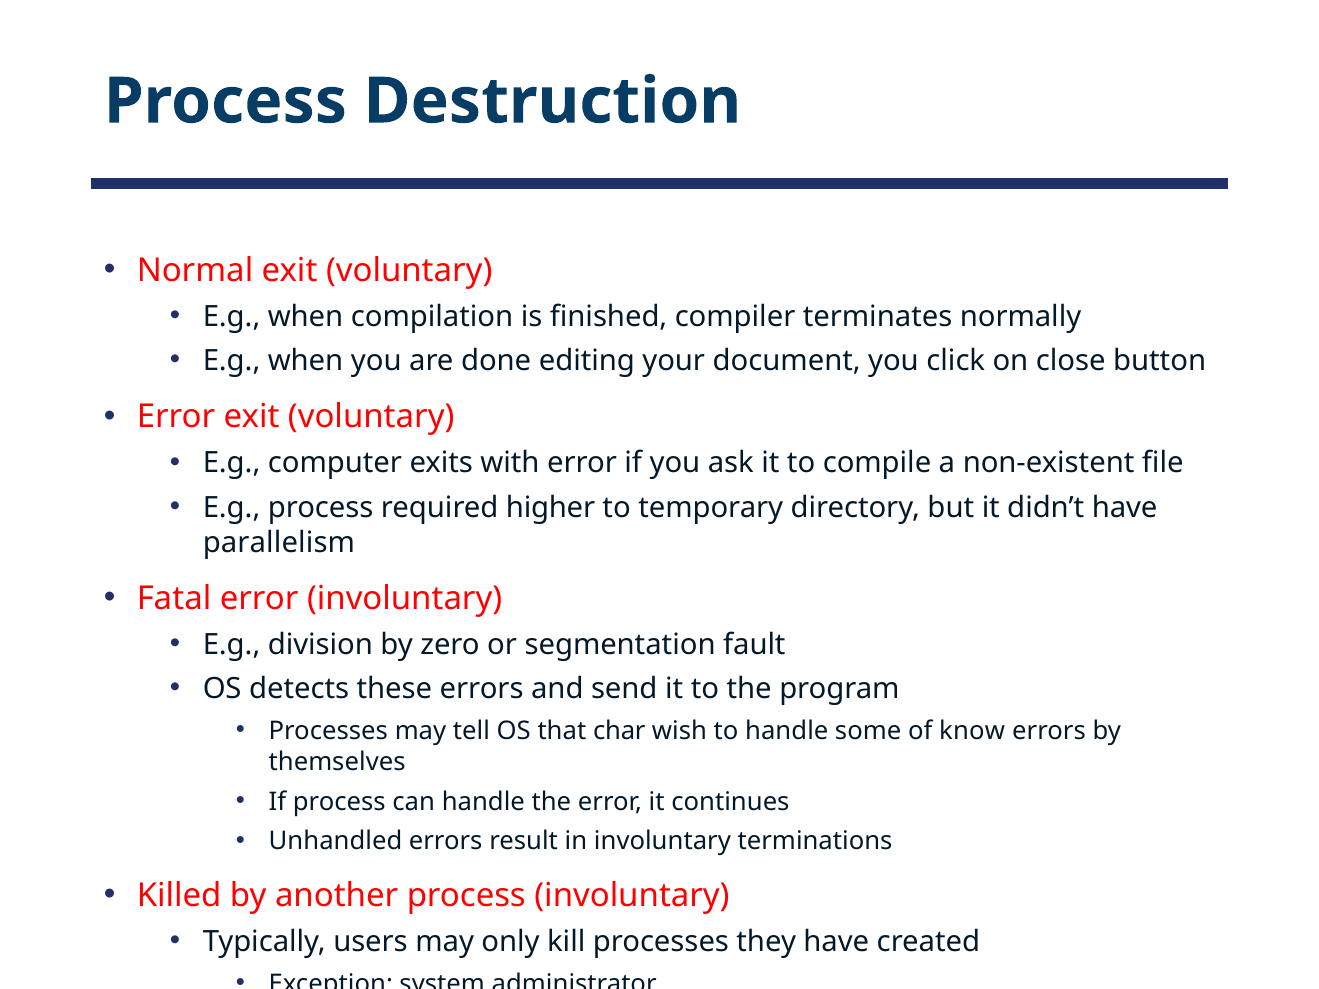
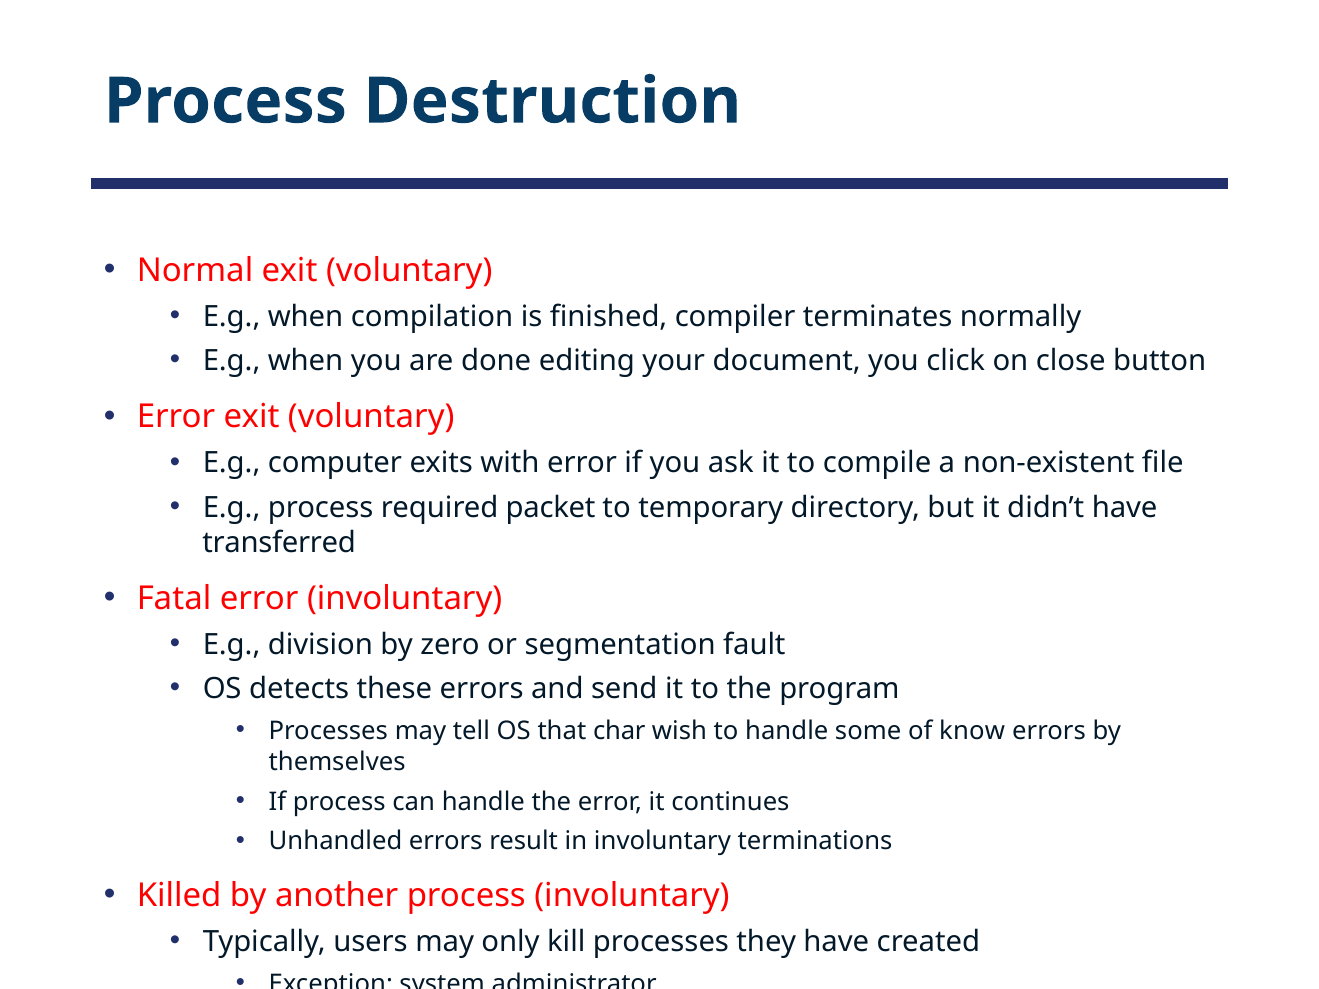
higher: higher -> packet
parallelism: parallelism -> transferred
